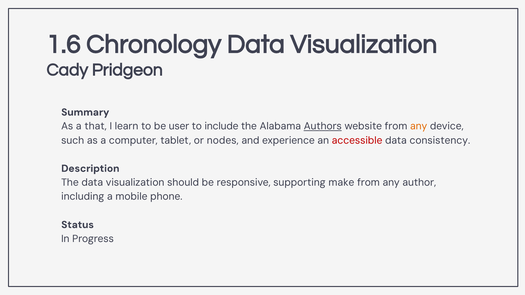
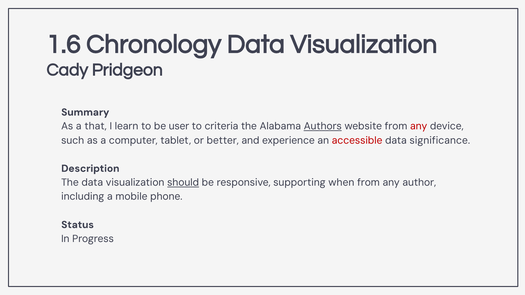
include: include -> criteria
any at (419, 126) colour: orange -> red
nodes: nodes -> better
consistency: consistency -> significance
should underline: none -> present
make: make -> when
